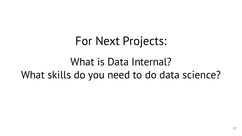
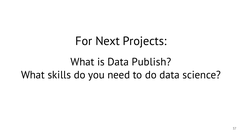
Internal: Internal -> Publish
